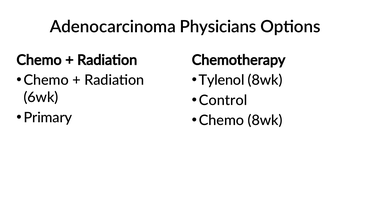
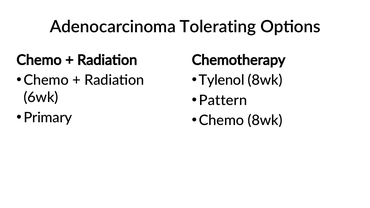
Physicians: Physicians -> Tolerating
Control: Control -> Pattern
